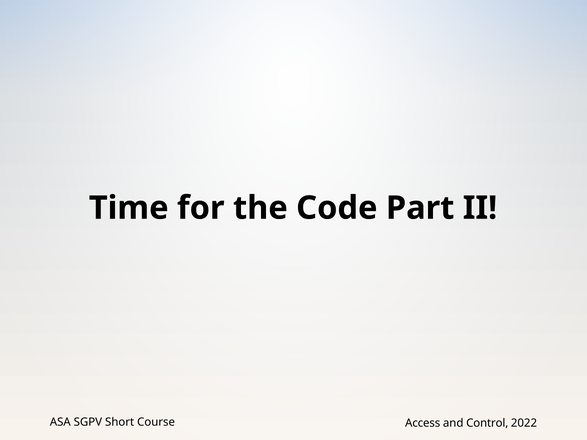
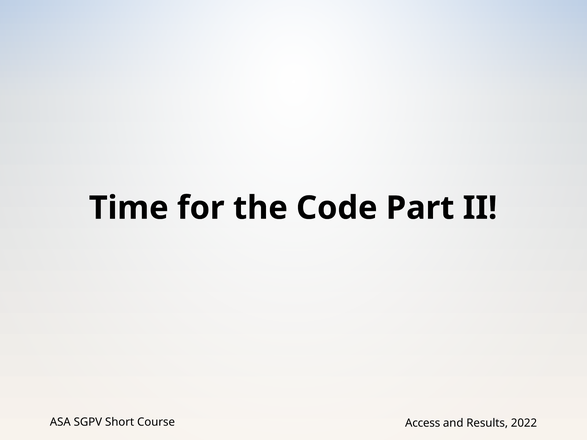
Control: Control -> Results
